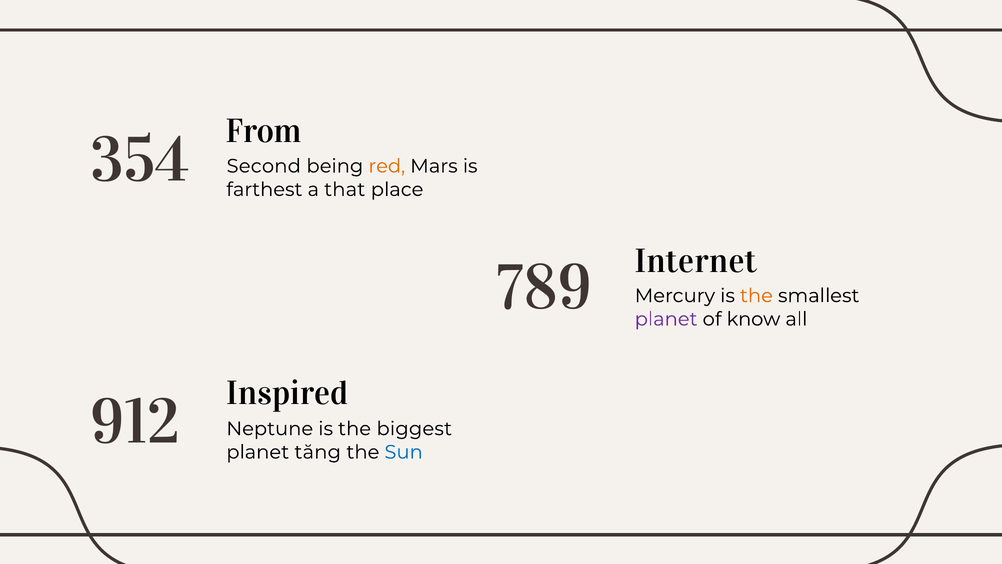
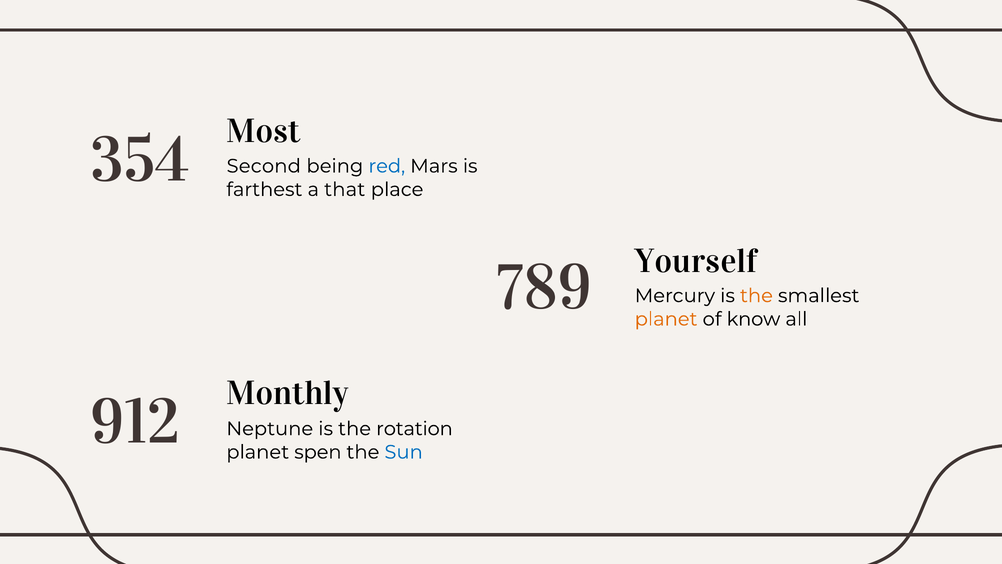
From: From -> Most
red colour: orange -> blue
Internet: Internet -> Yourself
planet at (666, 319) colour: purple -> orange
Inspired: Inspired -> Monthly
biggest: biggest -> rotation
tăng: tăng -> spen
